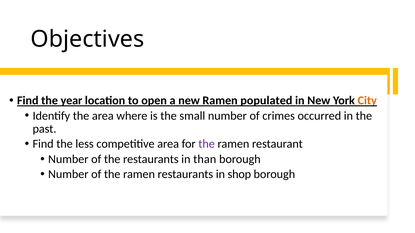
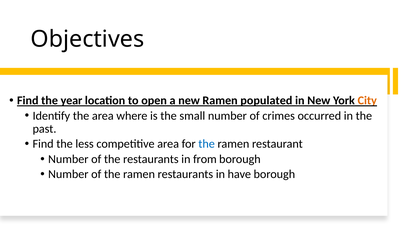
the at (207, 144) colour: purple -> blue
than: than -> from
shop: shop -> have
